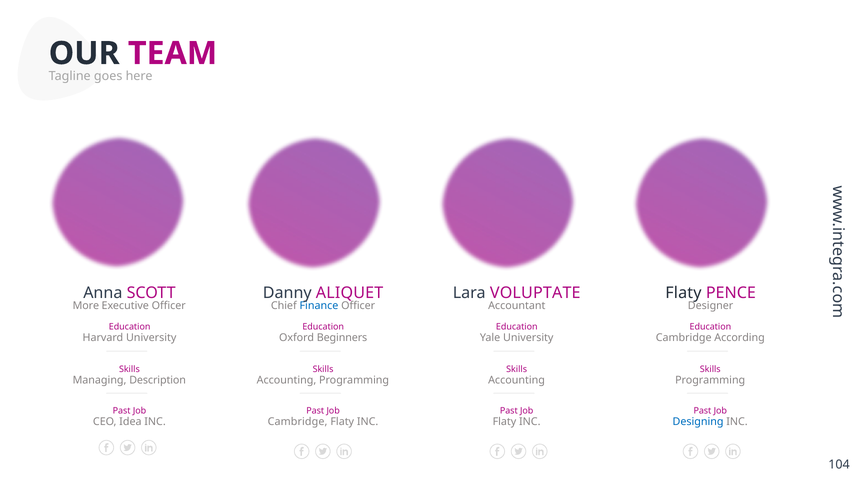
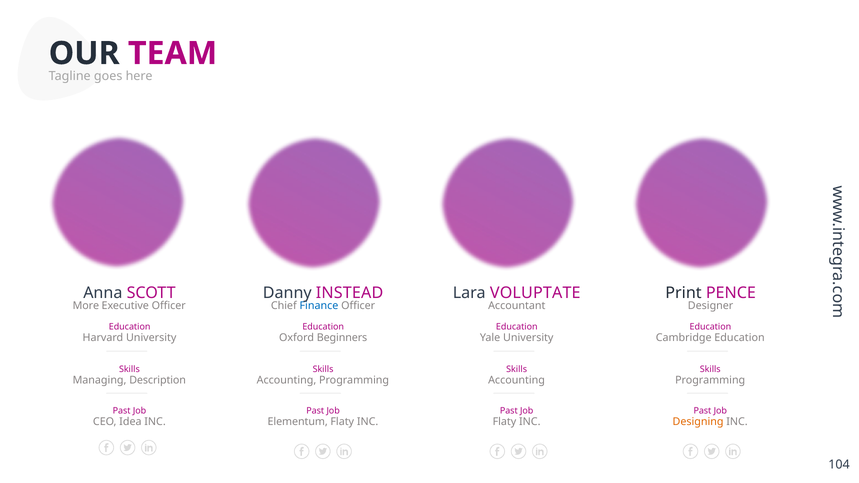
ALIQUET: ALIQUET -> INSTEAD
Flaty at (683, 293): Flaty -> Print
Cambridge According: According -> Education
Cambridge at (298, 422): Cambridge -> Elementum
Designing colour: blue -> orange
